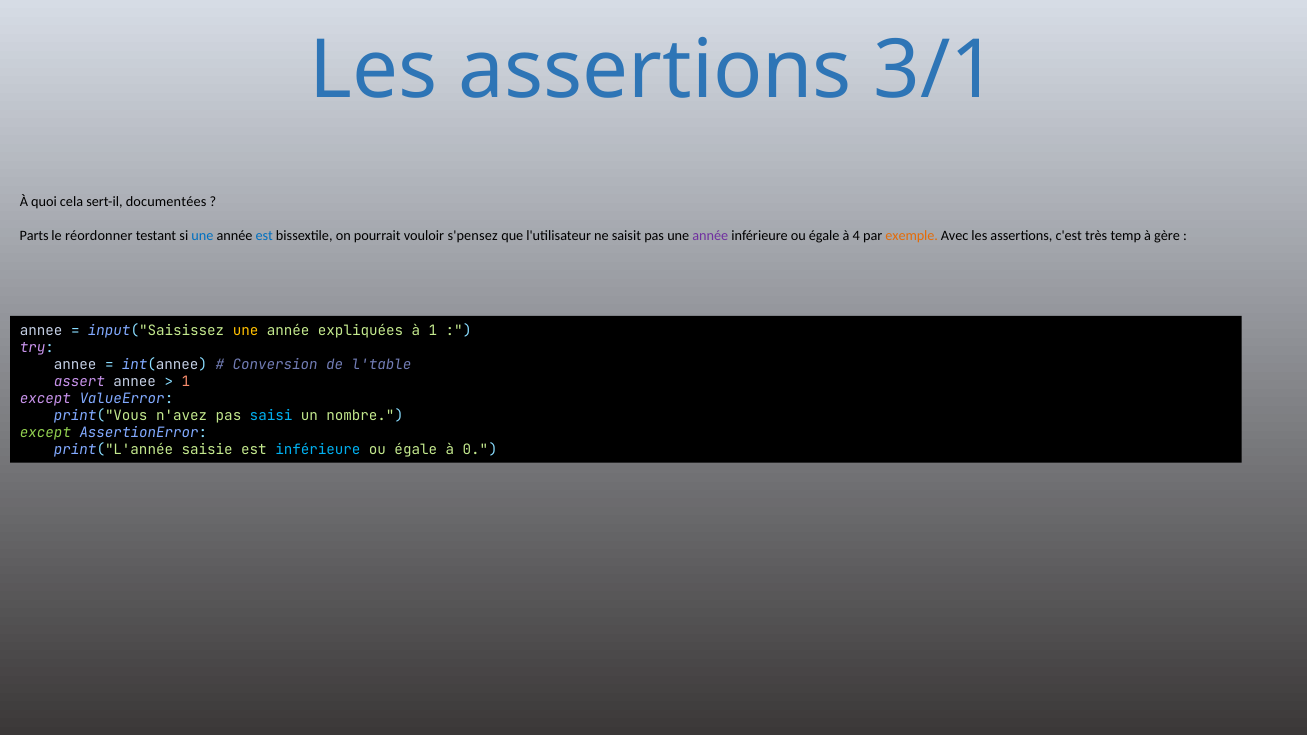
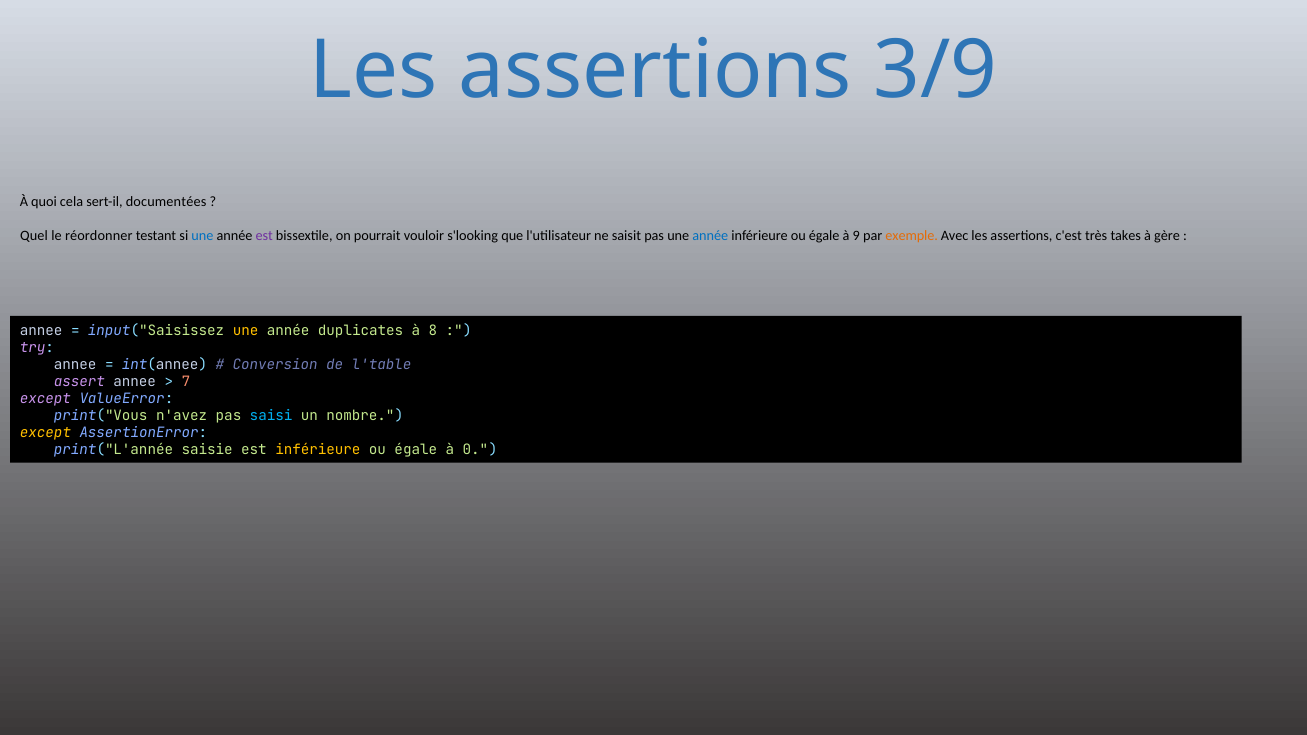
3/1: 3/1 -> 3/9
Parts: Parts -> Quel
est at (264, 236) colour: blue -> purple
s'pensez: s'pensez -> s'looking
année at (710, 236) colour: purple -> blue
4: 4 -> 9
temp: temp -> takes
expliquées: expliquées -> duplicates
à 1: 1 -> 8
1 at (186, 382): 1 -> 7
except at (45, 433) colour: light green -> yellow
inférieure at (318, 450) colour: light blue -> yellow
